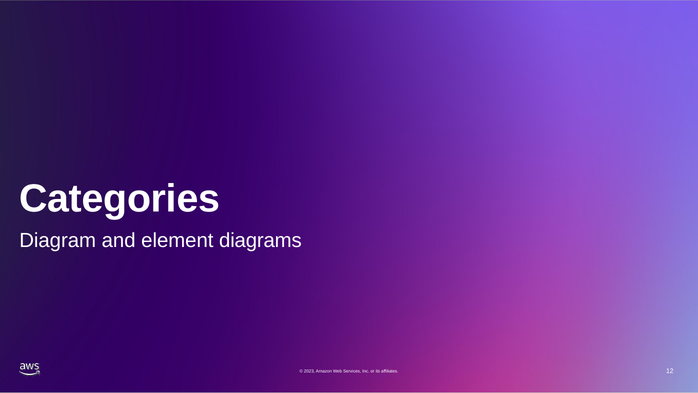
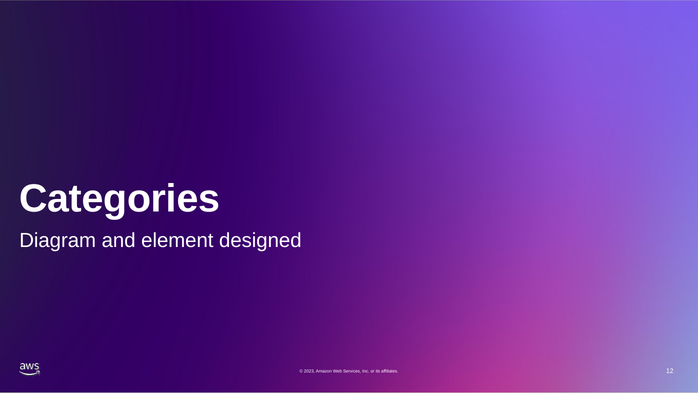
diagrams: diagrams -> designed
